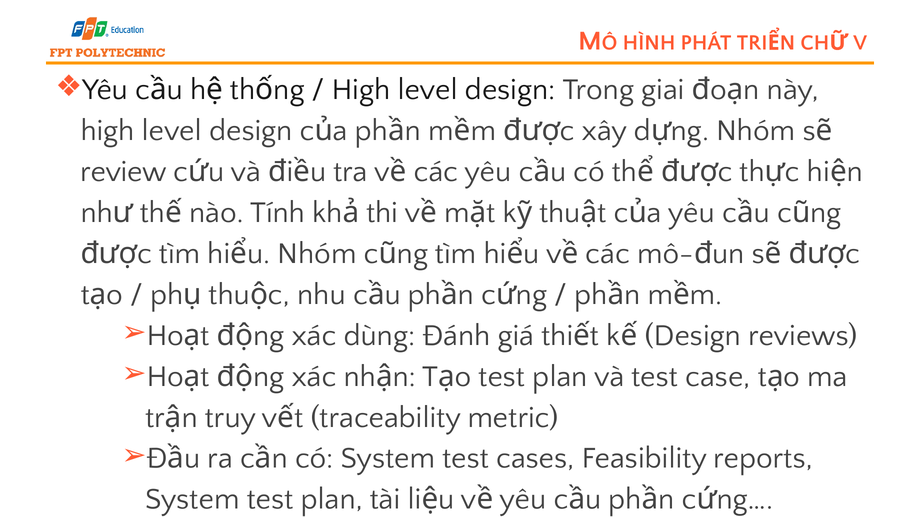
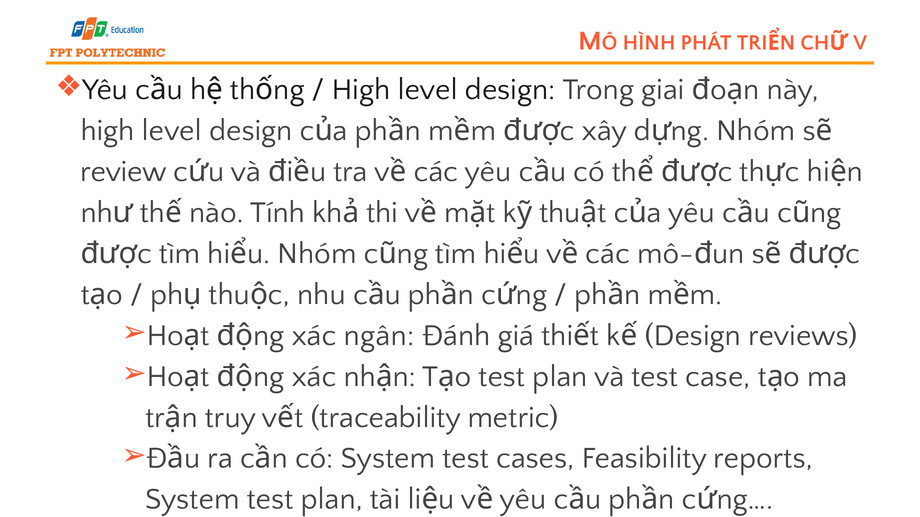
dùng: dùng -> ngân
